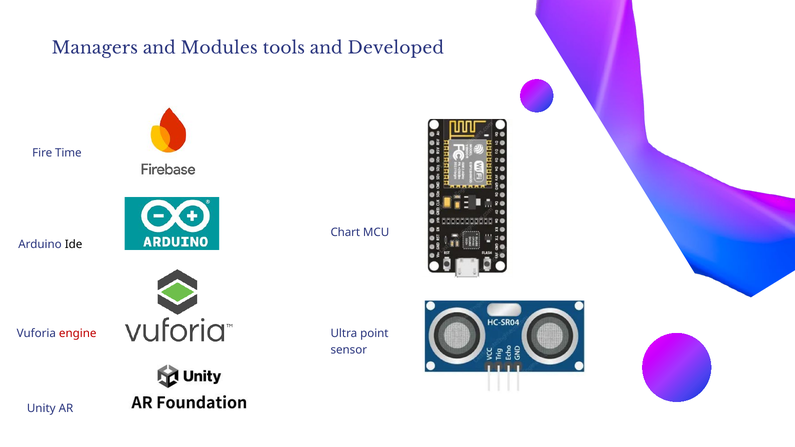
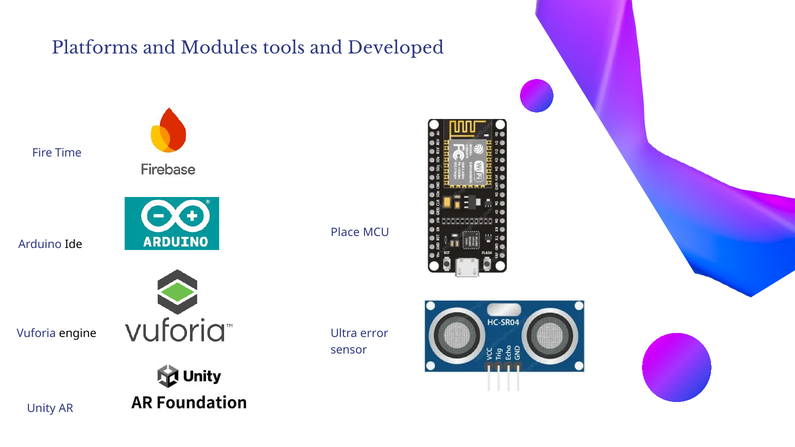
Managers: Managers -> Platforms
Chart: Chart -> Place
engine colour: red -> black
point: point -> error
